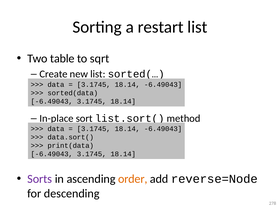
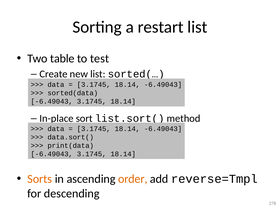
sqrt: sqrt -> test
Sorts colour: purple -> orange
reverse=Node: reverse=Node -> reverse=Tmpl
